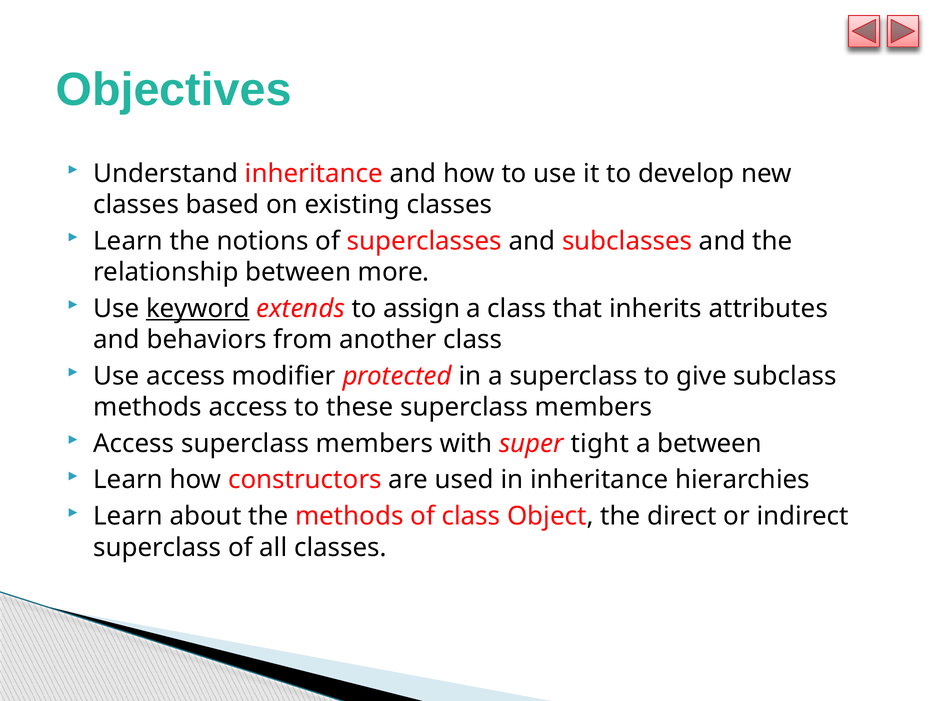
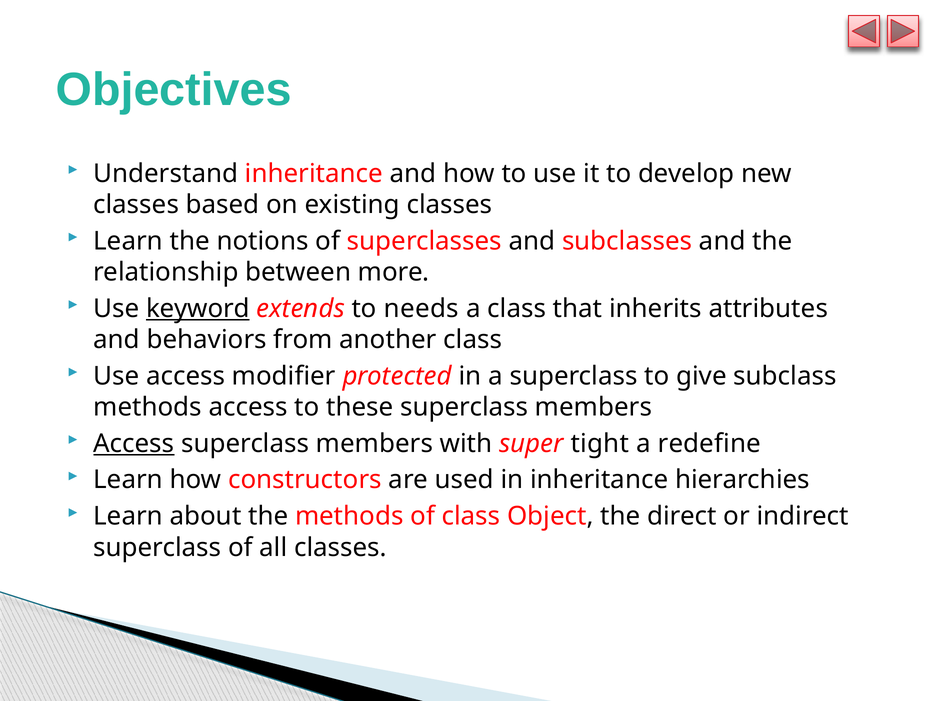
assign: assign -> needs
Access at (134, 443) underline: none -> present
a between: between -> redefine
